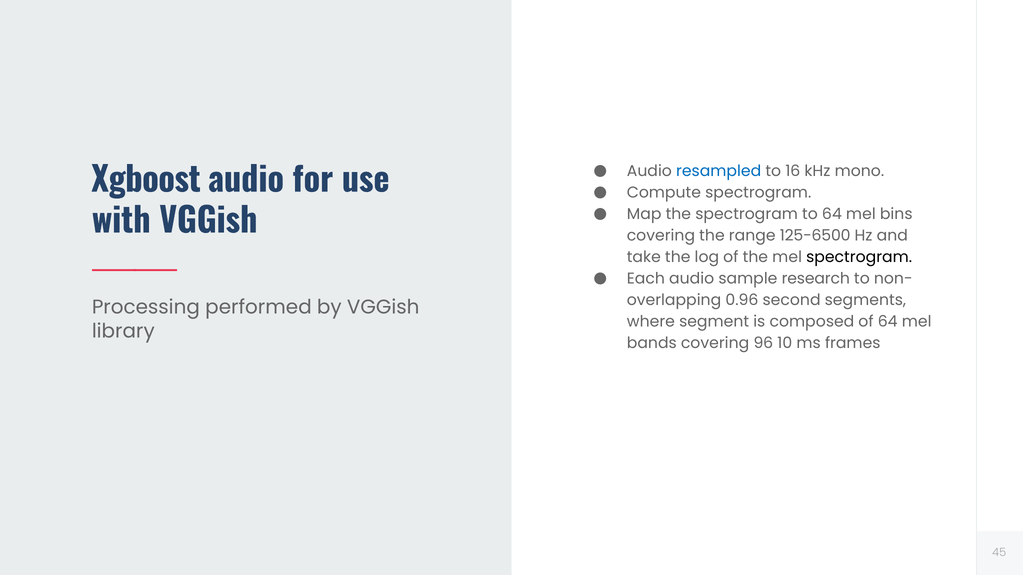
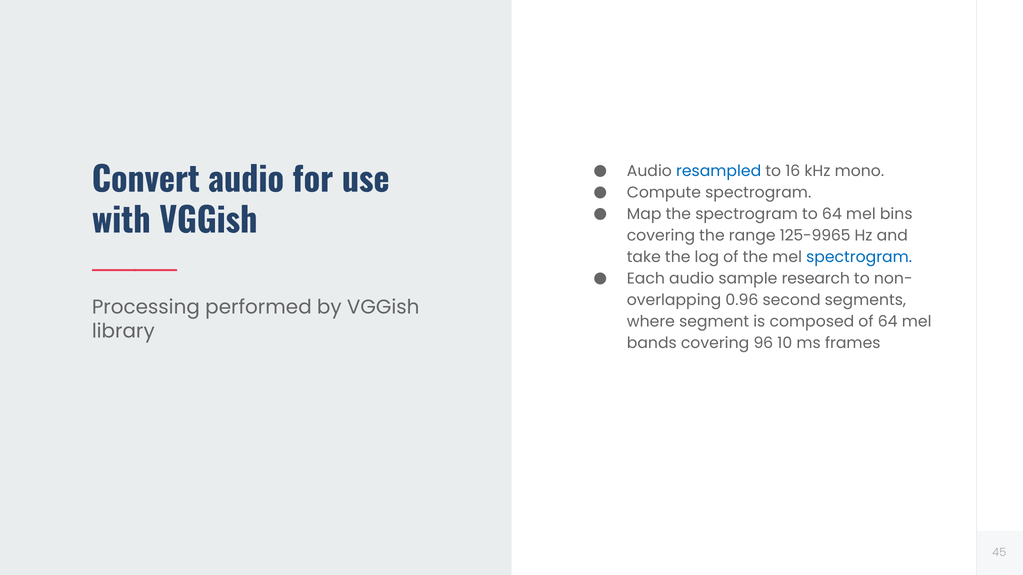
Xgboost: Xgboost -> Convert
125-6500: 125-6500 -> 125-9965
spectrogram at (859, 257) colour: black -> blue
